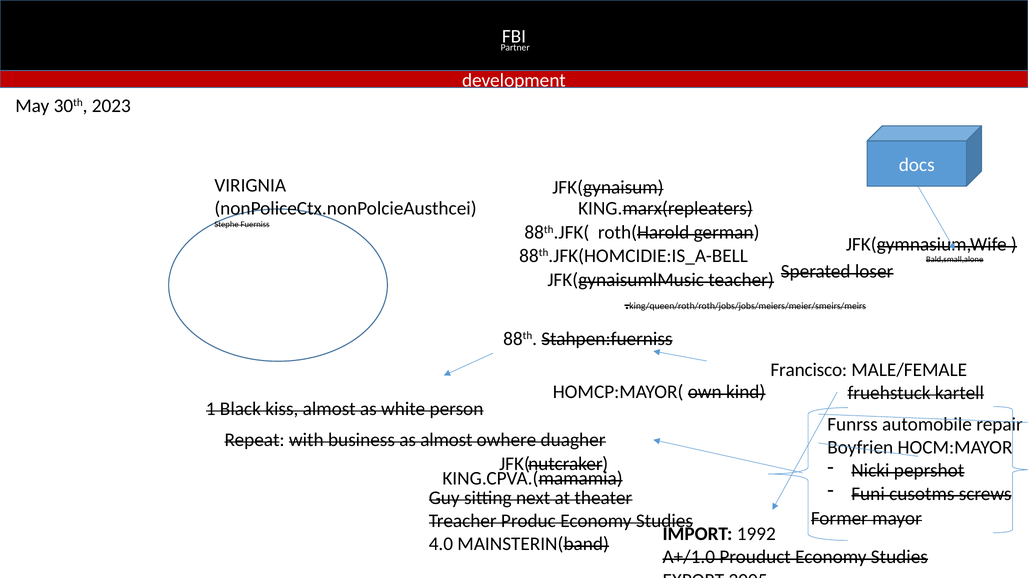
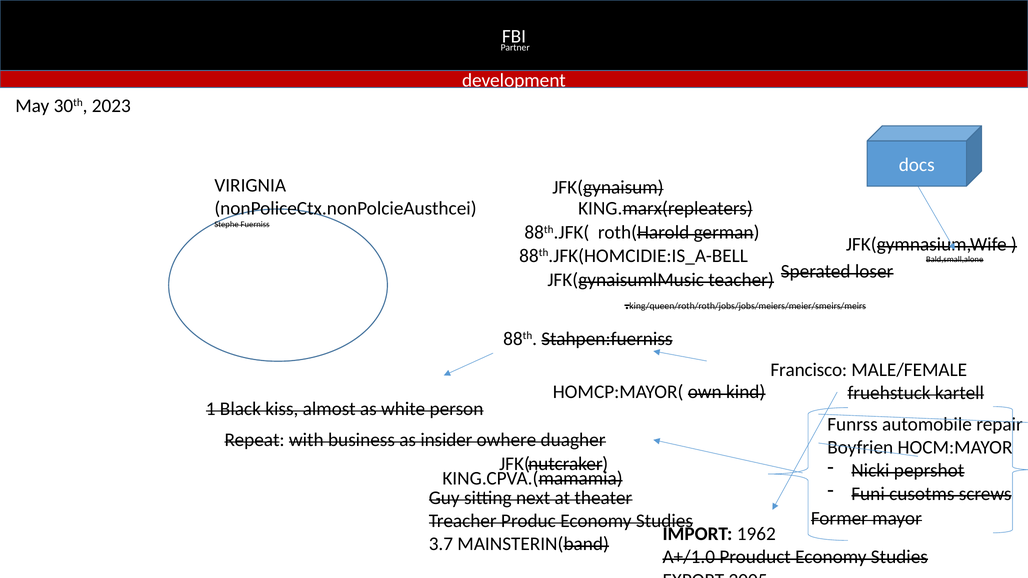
as almost: almost -> insider
1992: 1992 -> 1962
4.0: 4.0 -> 3.7
